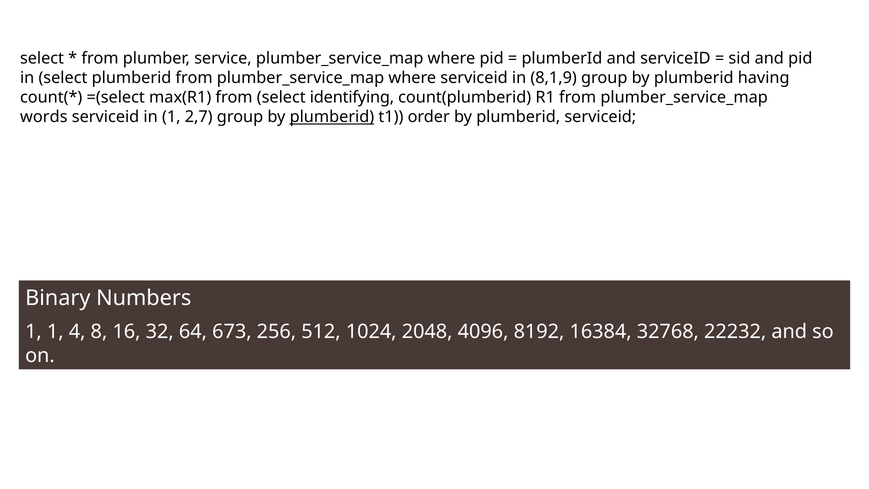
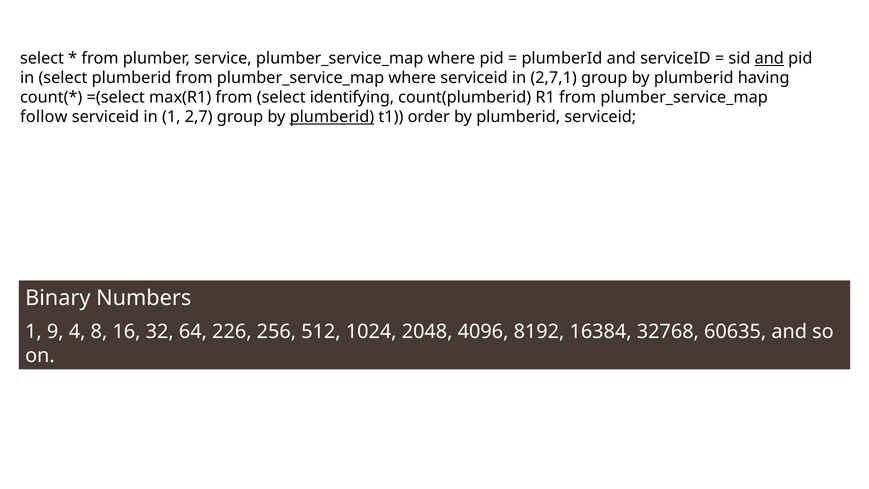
and at (769, 58) underline: none -> present
8,1,9: 8,1,9 -> 2,7,1
words: words -> follow
1 1: 1 -> 9
673: 673 -> 226
22232: 22232 -> 60635
